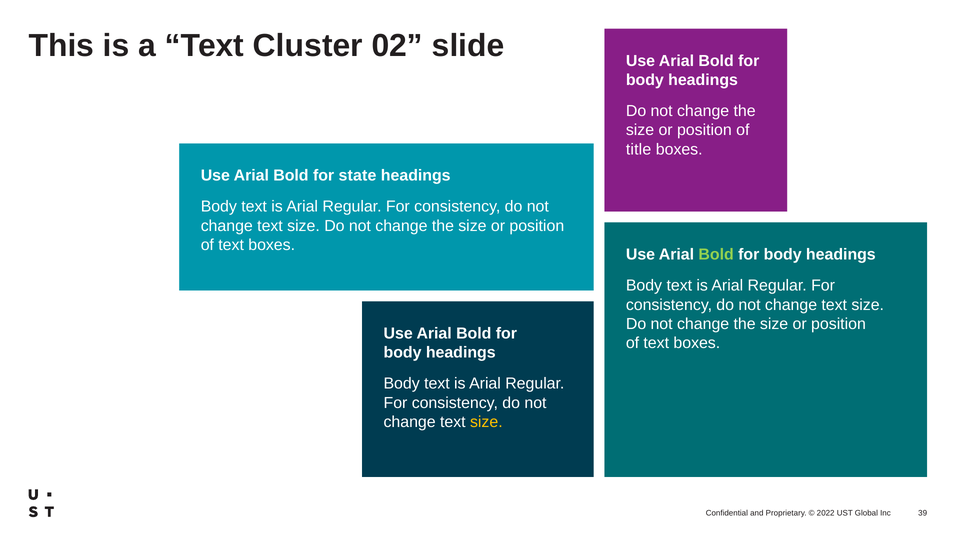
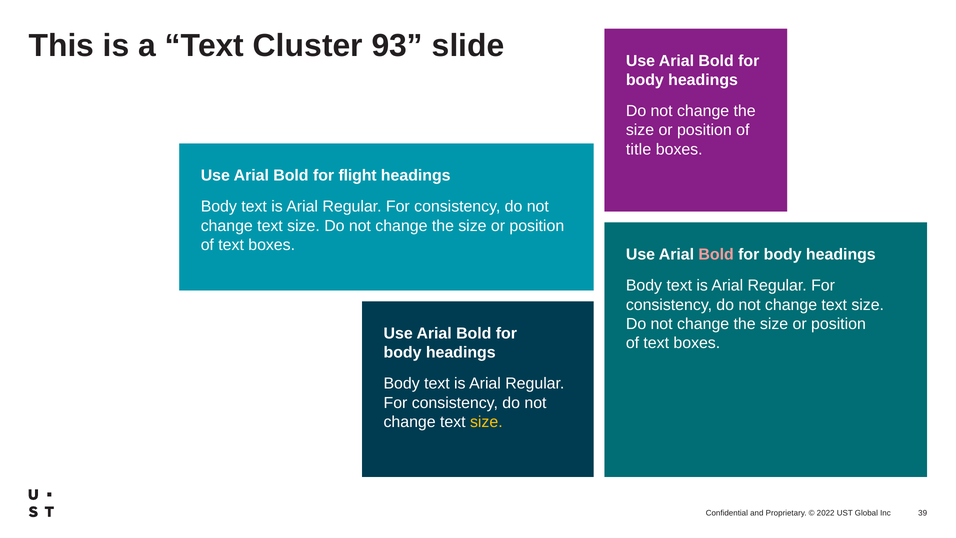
02: 02 -> 93
state: state -> flight
Bold at (716, 254) colour: light green -> pink
